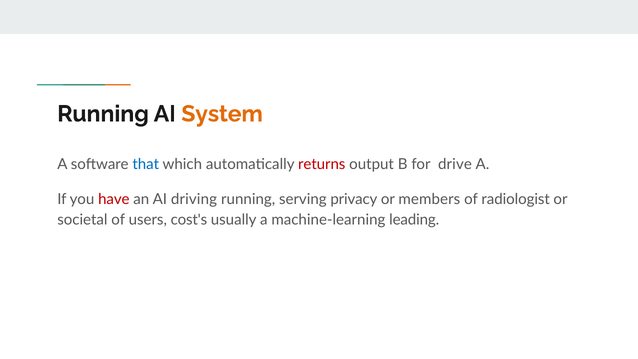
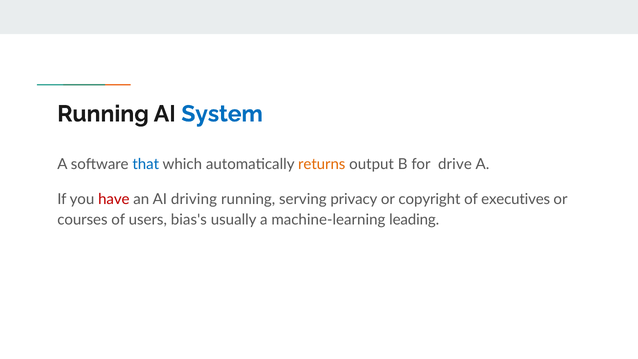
System colour: orange -> blue
returns colour: red -> orange
members: members -> copyright
radiologist: radiologist -> executives
societal: societal -> courses
cost's: cost's -> bias's
